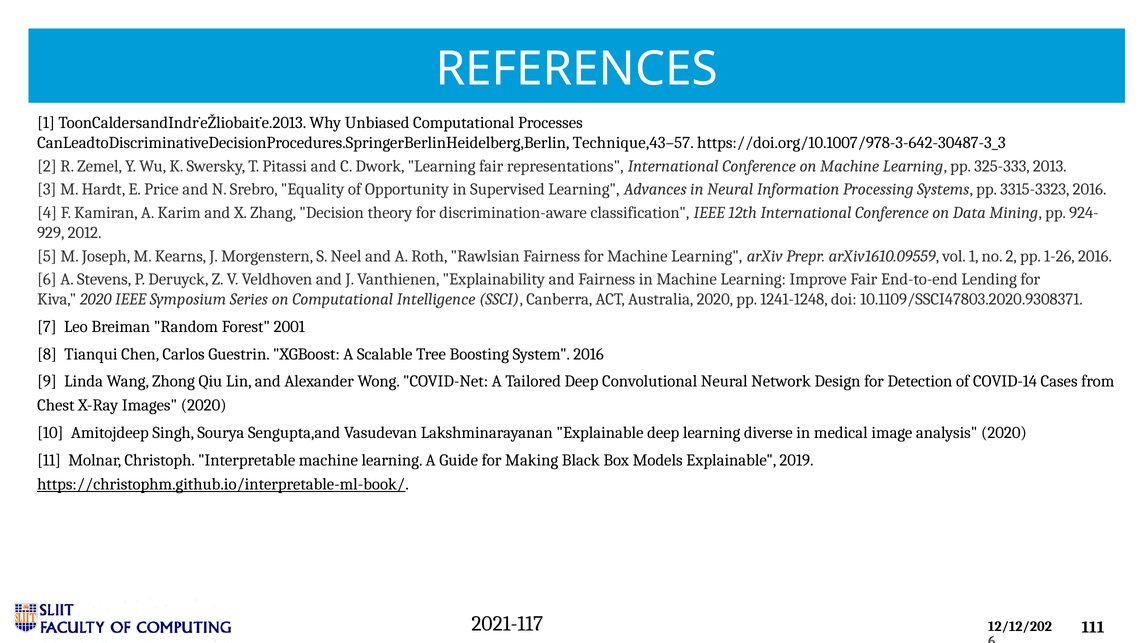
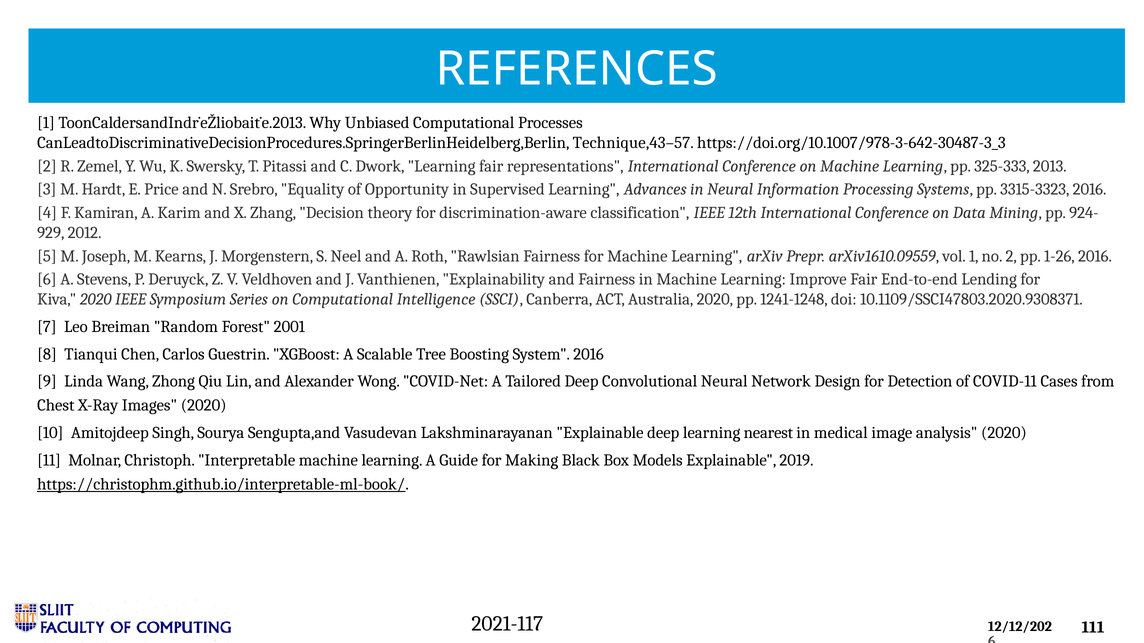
COVID-14: COVID-14 -> COVID-11
diverse: diverse -> nearest
